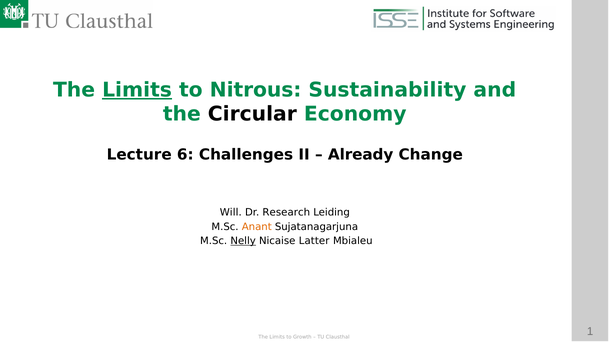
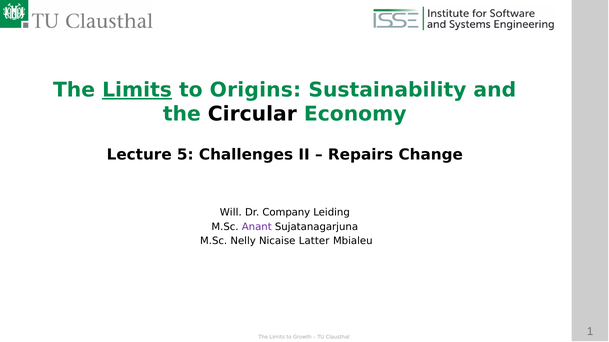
Nitrous: Nitrous -> Origins
6: 6 -> 5
Already: Already -> Repairs
Research: Research -> Company
Anant colour: orange -> purple
Nelly underline: present -> none
